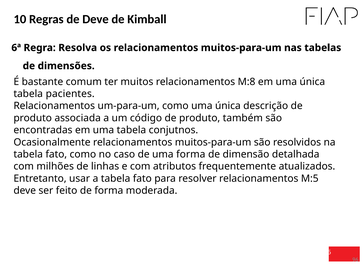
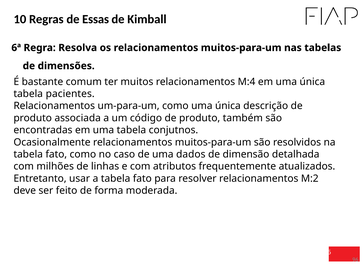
de Deve: Deve -> Essas
M:8: M:8 -> M:4
uma forma: forma -> dados
M:5: M:5 -> M:2
